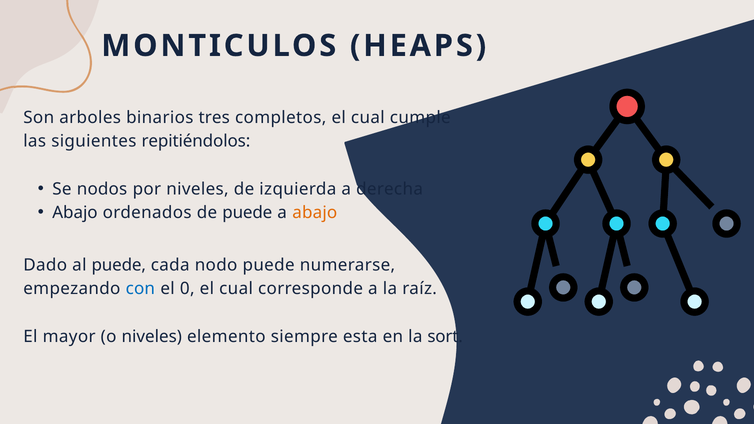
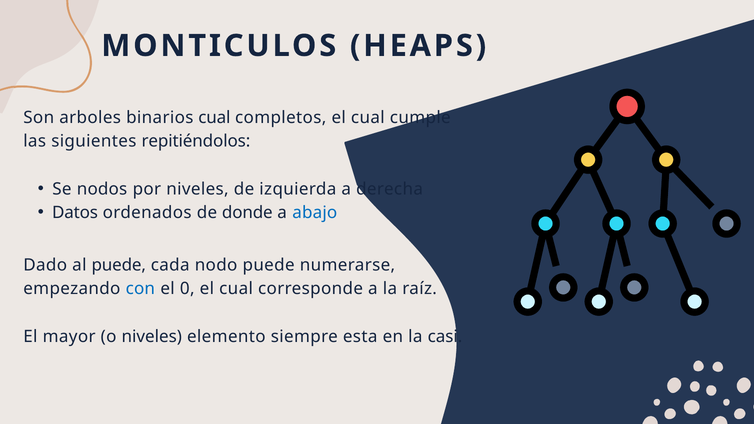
binarios tres: tres -> cual
Abajo at (75, 213): Abajo -> Datos
de puede: puede -> donde
abajo at (315, 213) colour: orange -> blue
sort: sort -> casi
